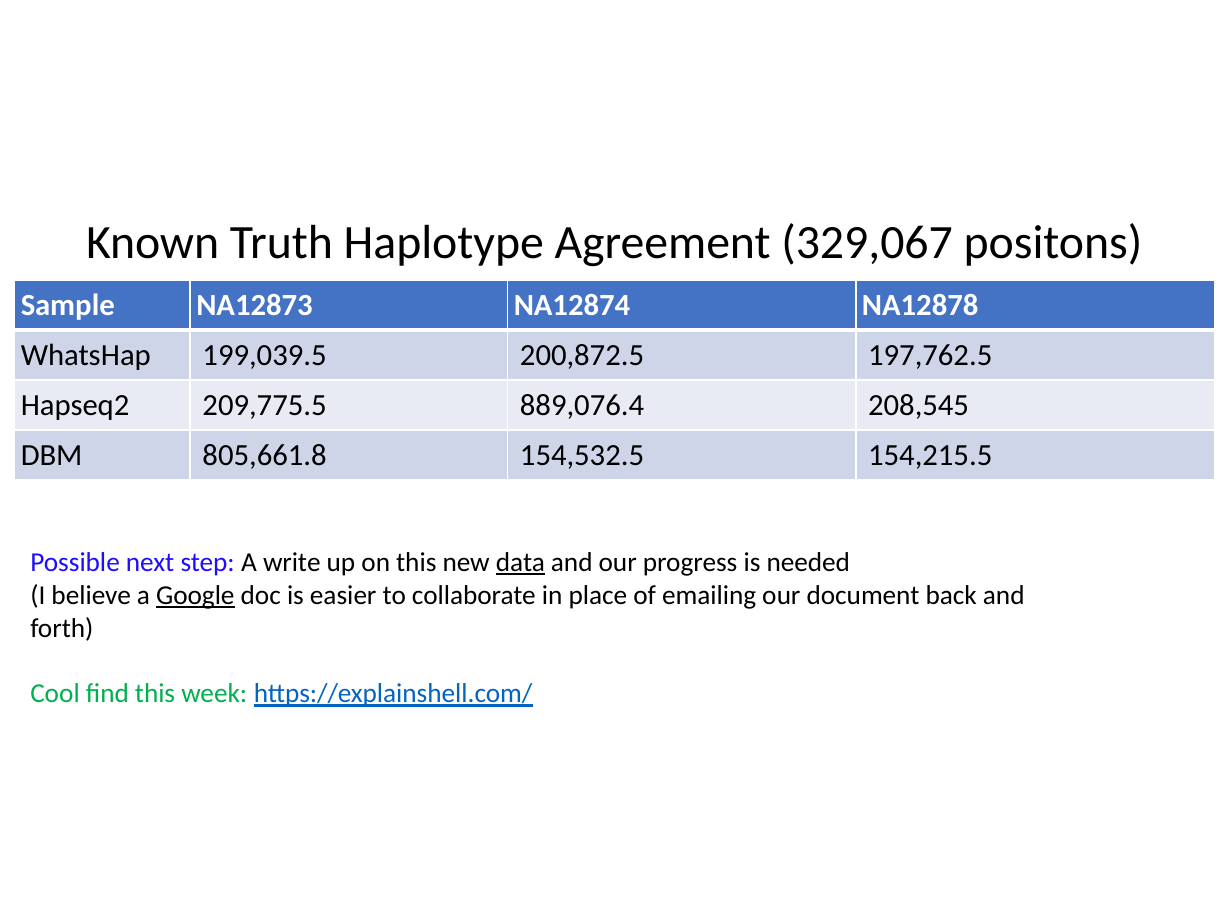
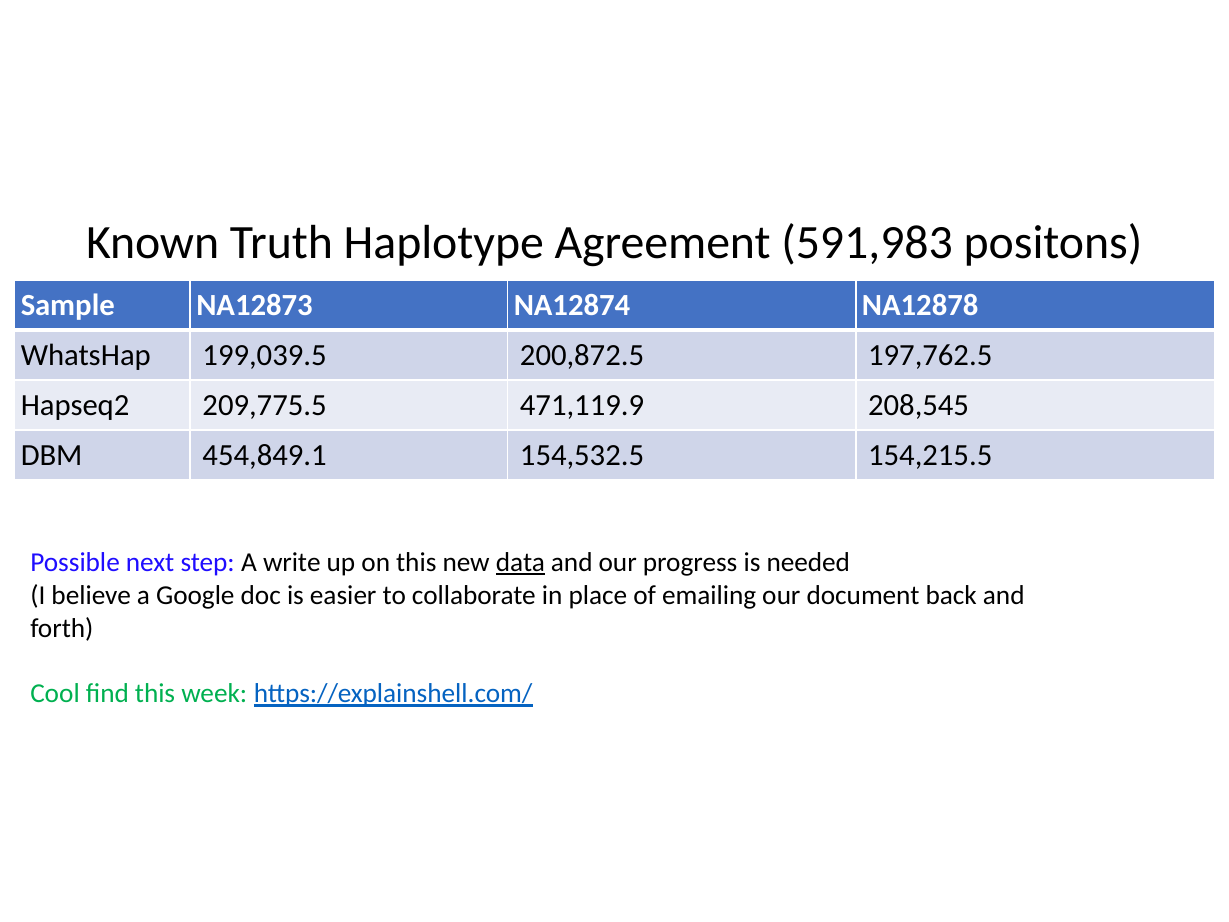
329,067: 329,067 -> 591,983
889,076.4: 889,076.4 -> 471,119.9
805,661.8: 805,661.8 -> 454,849.1
Google underline: present -> none
